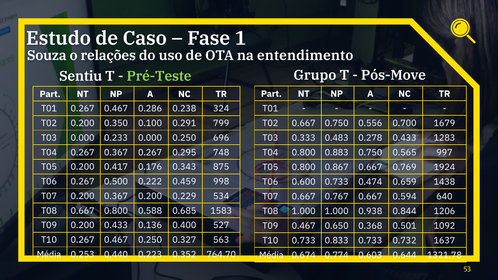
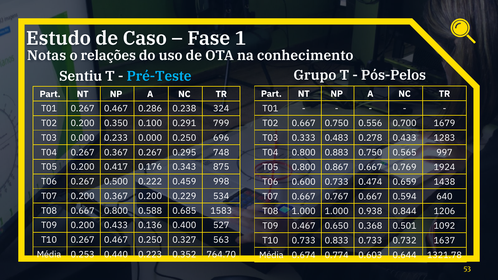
Souza: Souza -> Notas
entendimento: entendimento -> conhecimento
Pré-Teste colour: light green -> light blue
Pós-Move: Pós-Move -> Pós-Pelos
